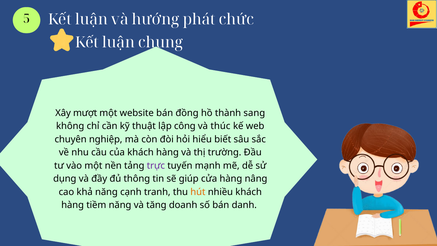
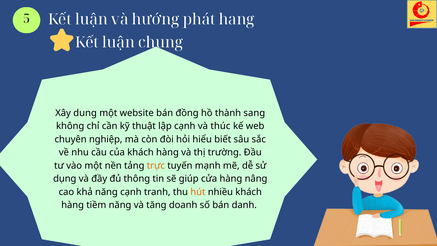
chức: chức -> hang
mượt: mượt -> dung
lập công: công -> cạnh
trực colour: purple -> orange
